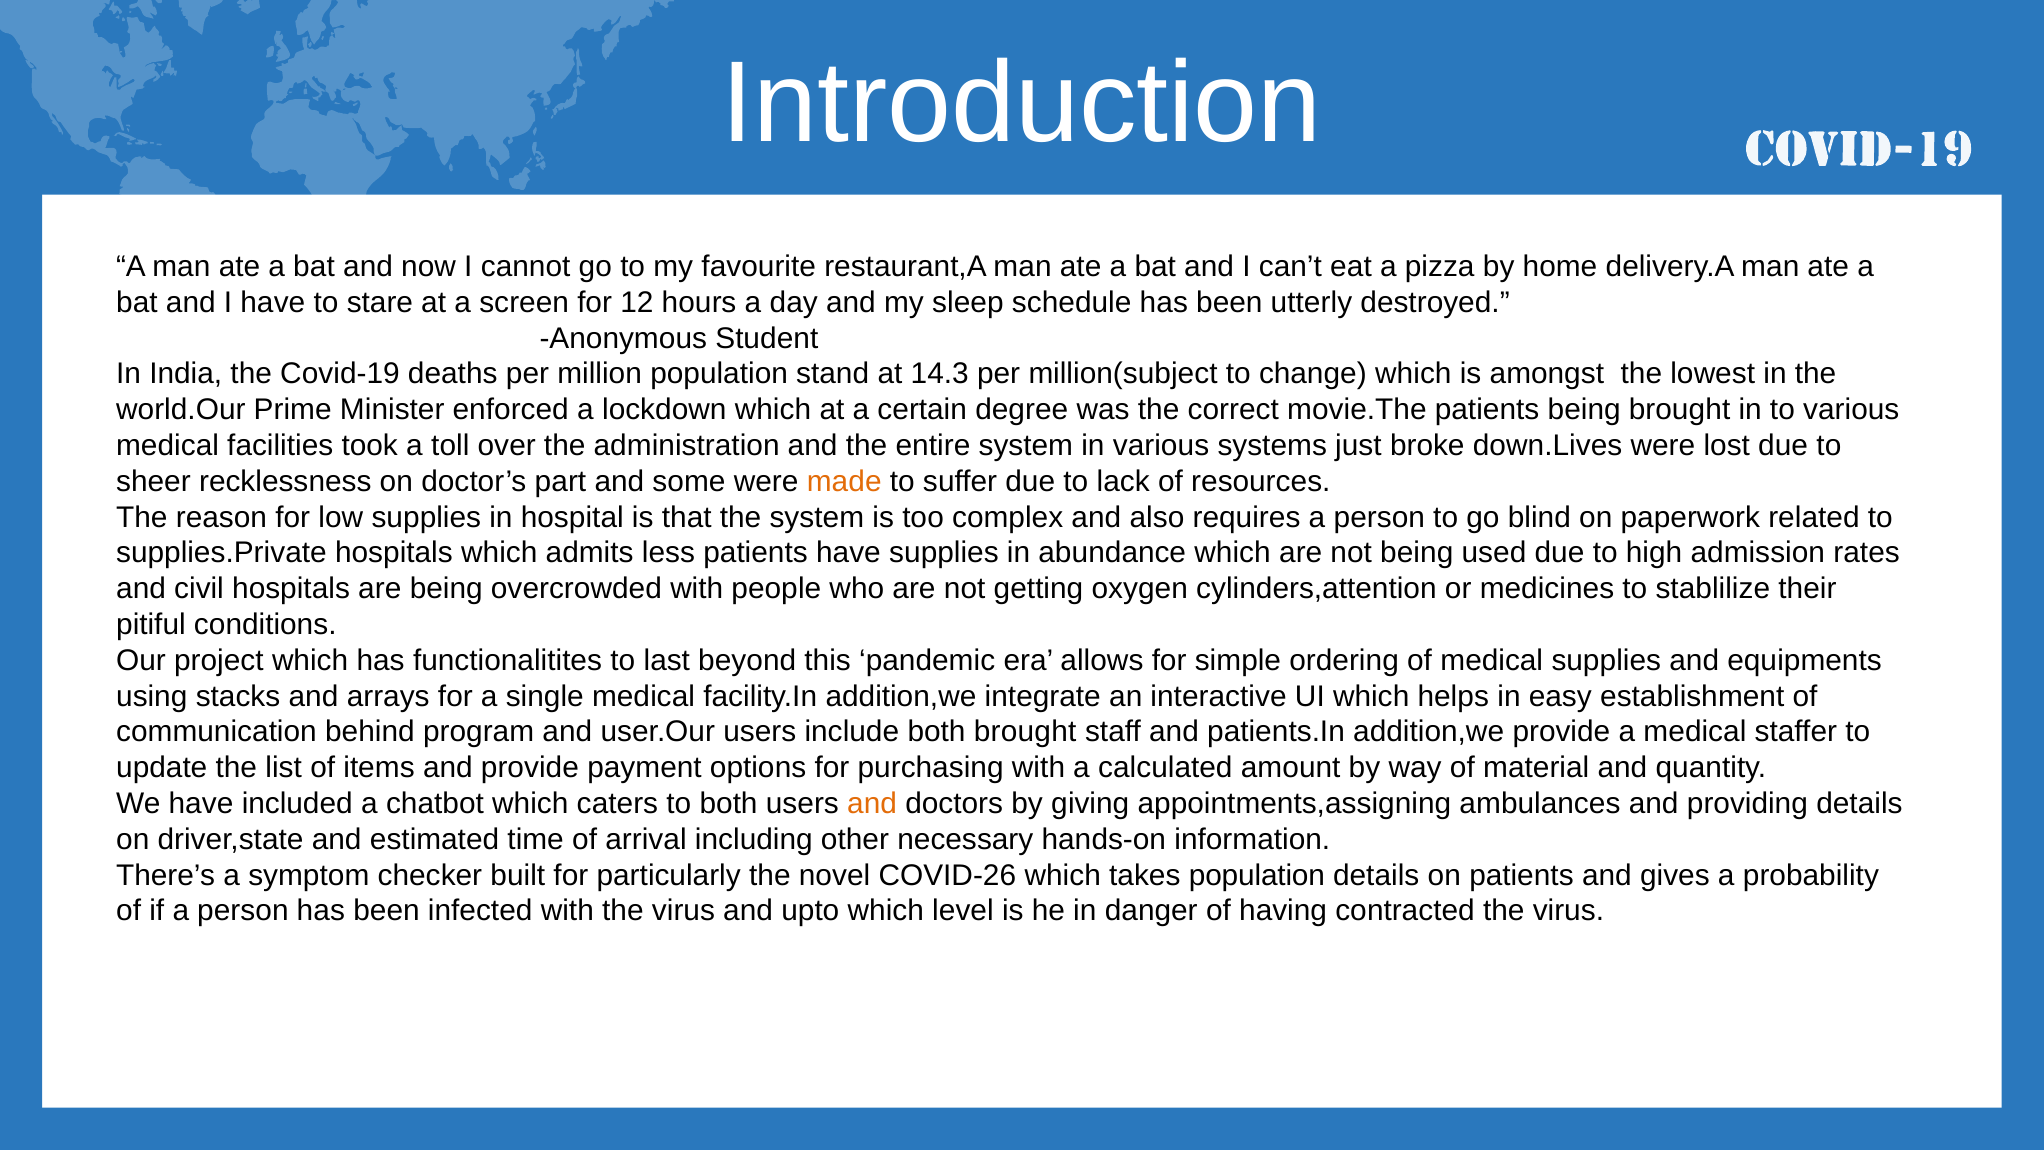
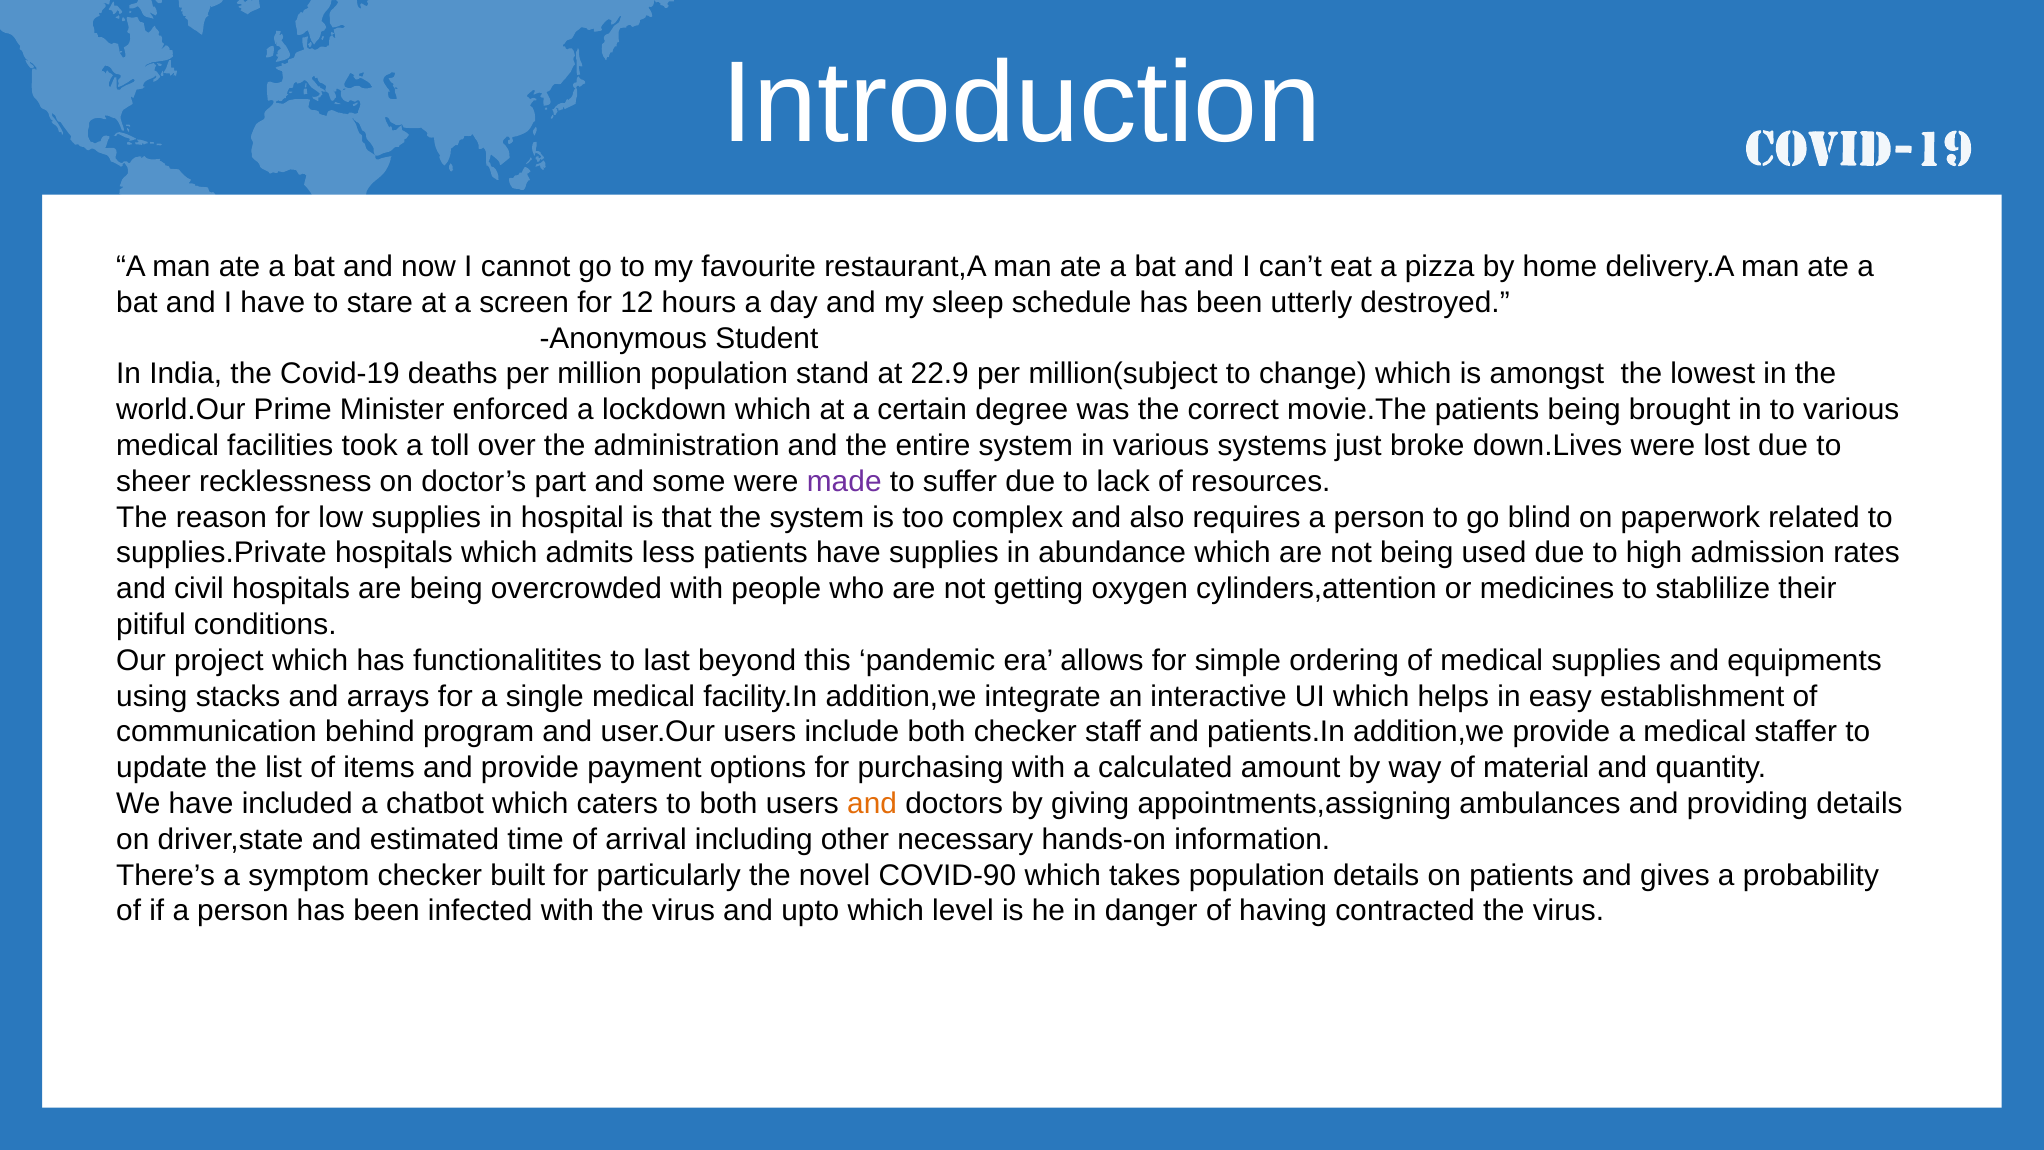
14.3: 14.3 -> 22.9
made colour: orange -> purple
both brought: brought -> checker
COVID-26: COVID-26 -> COVID-90
